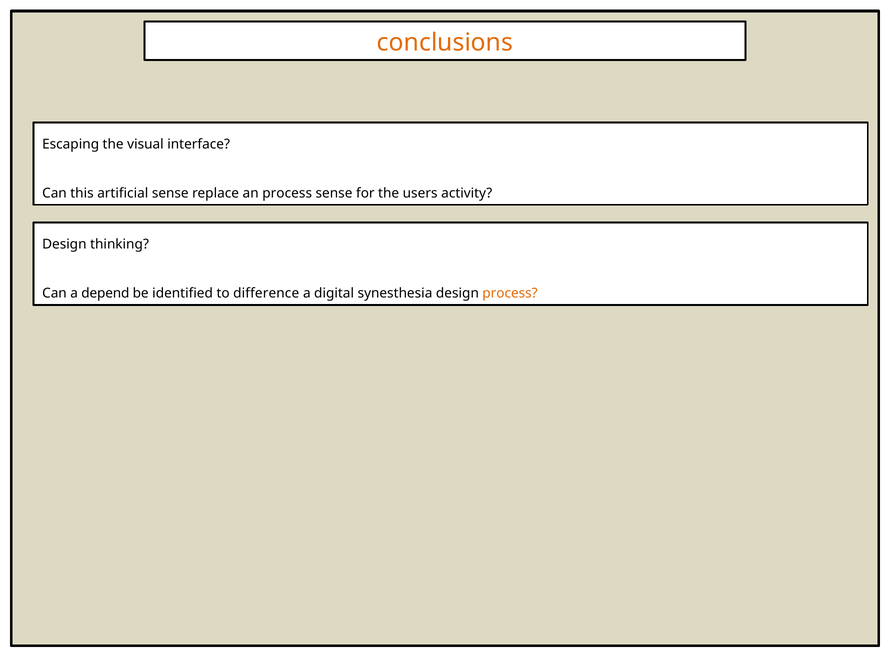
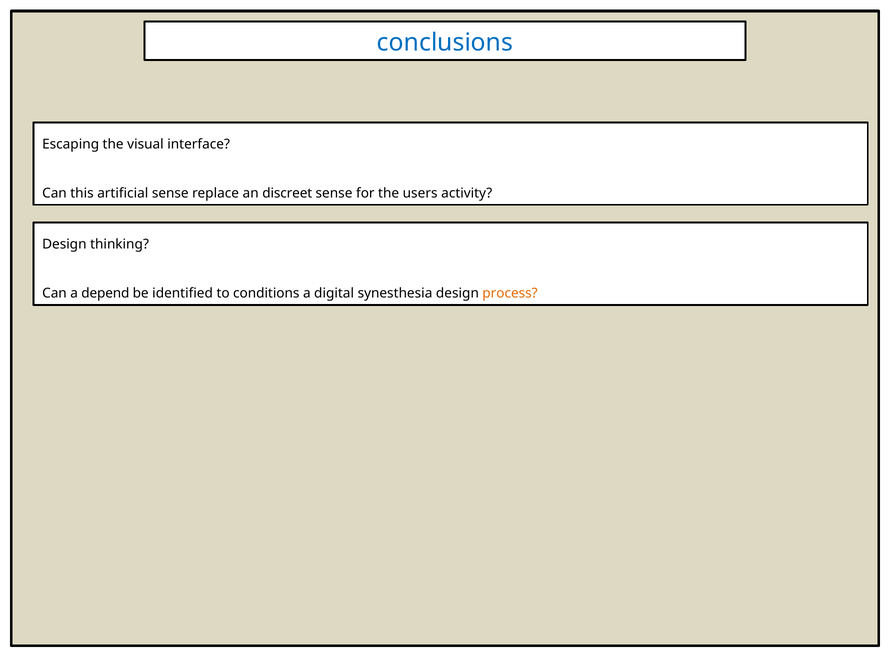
conclusions colour: orange -> blue
an process: process -> discreet
difference: difference -> conditions
